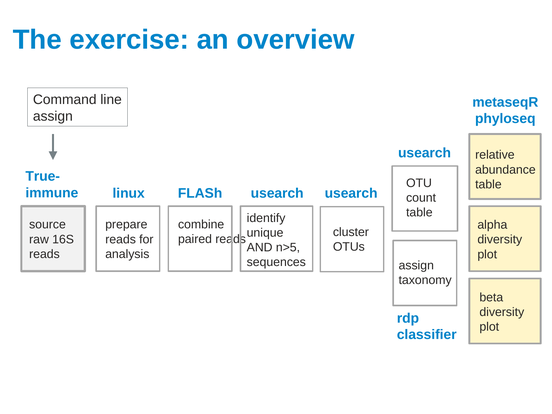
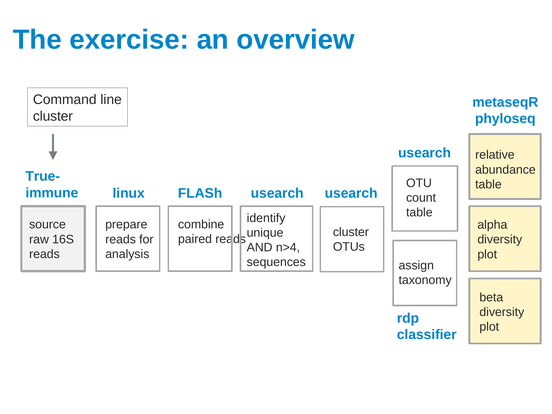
assign at (53, 116): assign -> cluster
n>5: n>5 -> n>4
